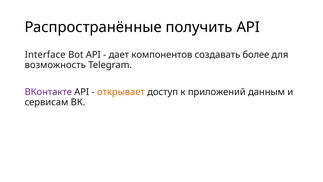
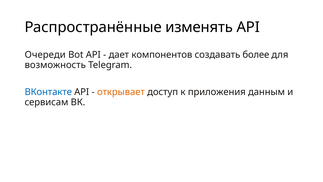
получить: получить -> изменять
Interface: Interface -> Очереди
ВКонтакте colour: purple -> blue
приложений: приложений -> приложения
